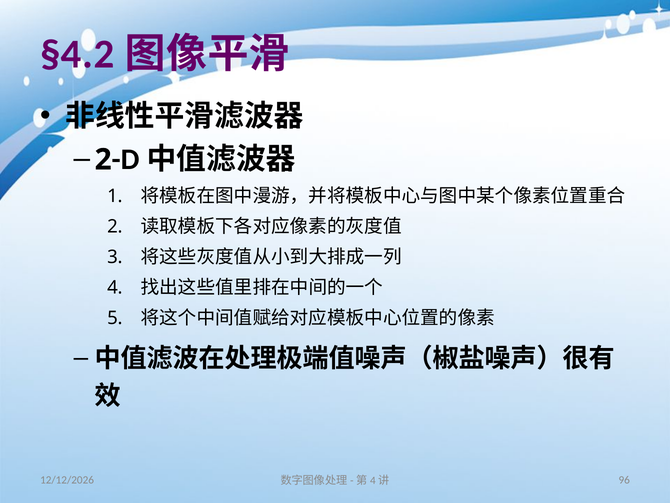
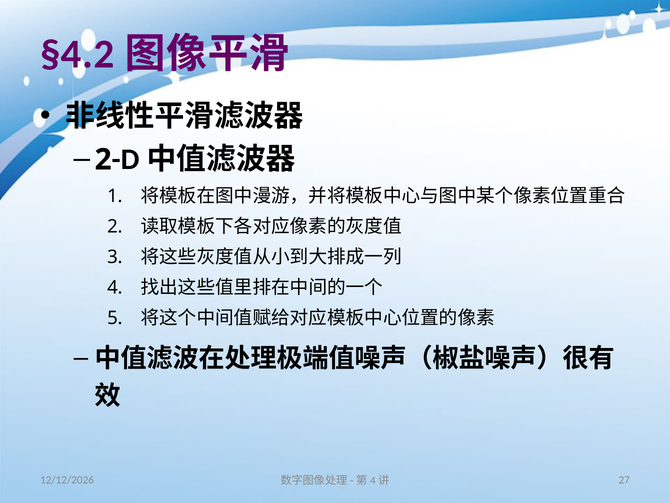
96: 96 -> 27
